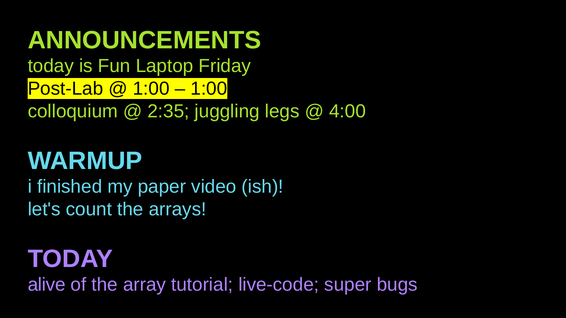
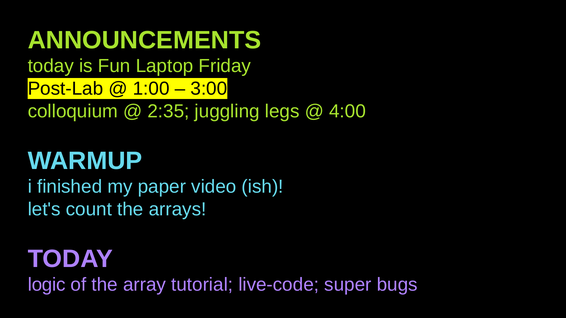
1:00 at (209, 89): 1:00 -> 3:00
alive: alive -> logic
